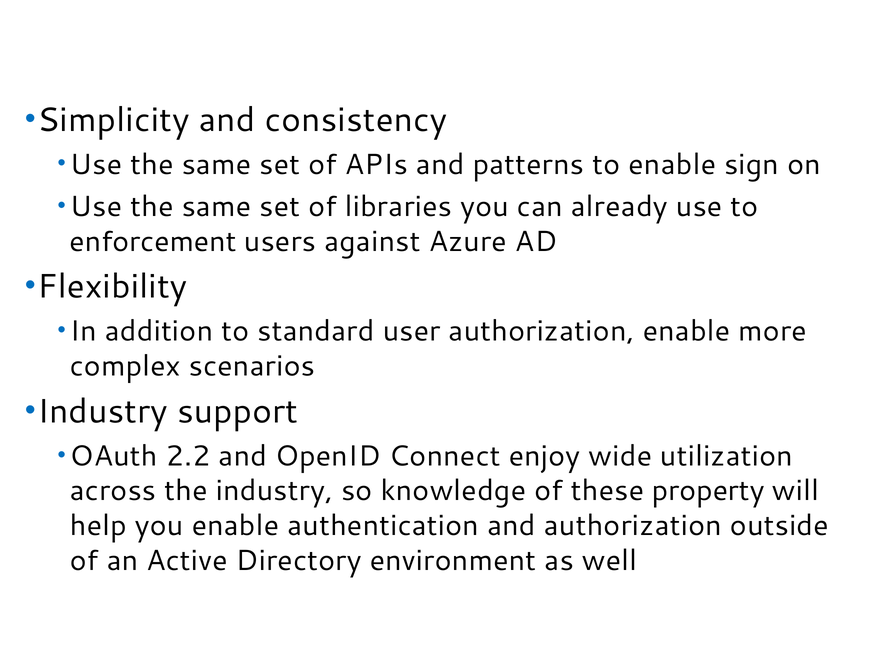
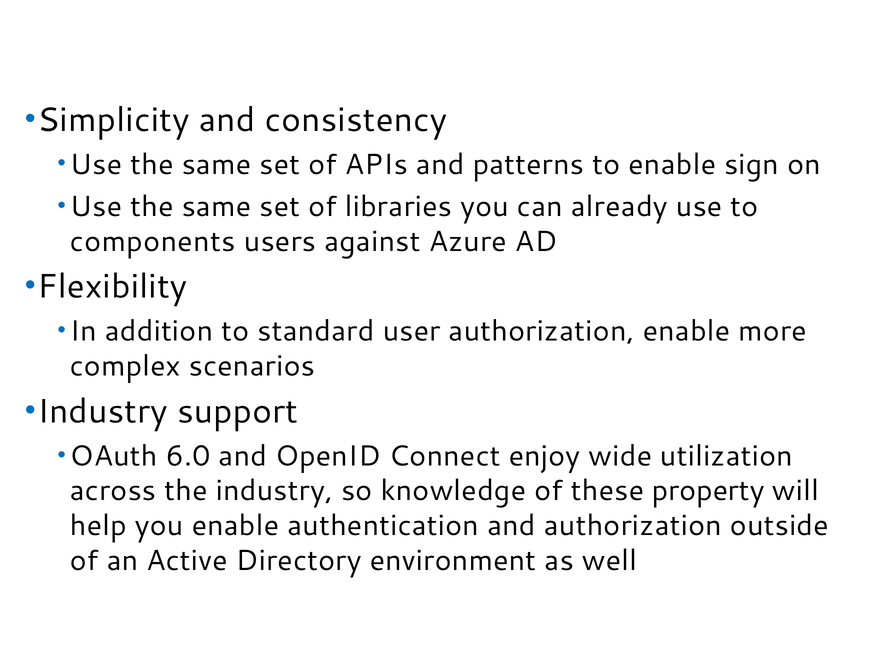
enforcement: enforcement -> components
2.2: 2.2 -> 6.0
